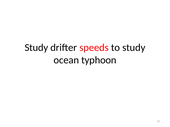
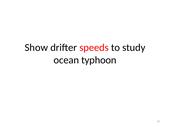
Study at (36, 48): Study -> Show
